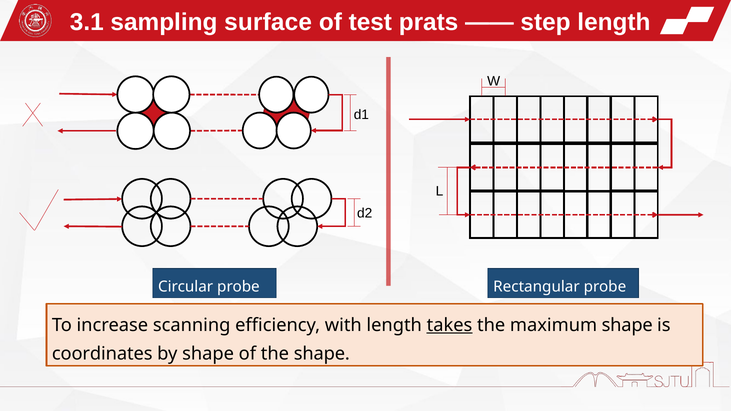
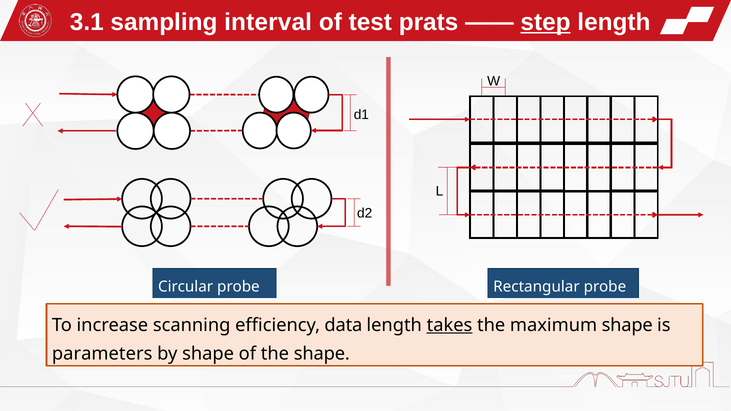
surface: surface -> interval
step underline: none -> present
with: with -> data
coordinates: coordinates -> parameters
